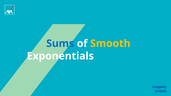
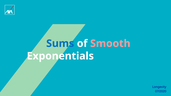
Smooth colour: yellow -> pink
